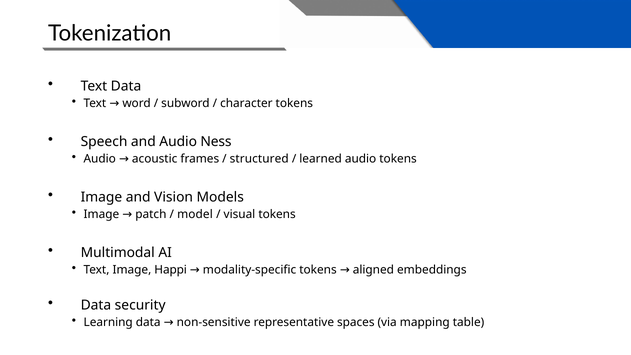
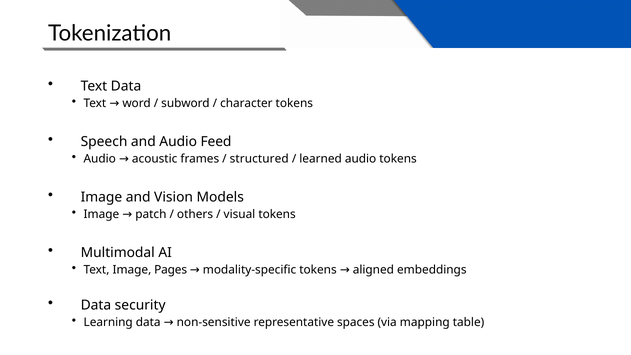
Ness: Ness -> Feed
model: model -> others
Happi: Happi -> Pages
